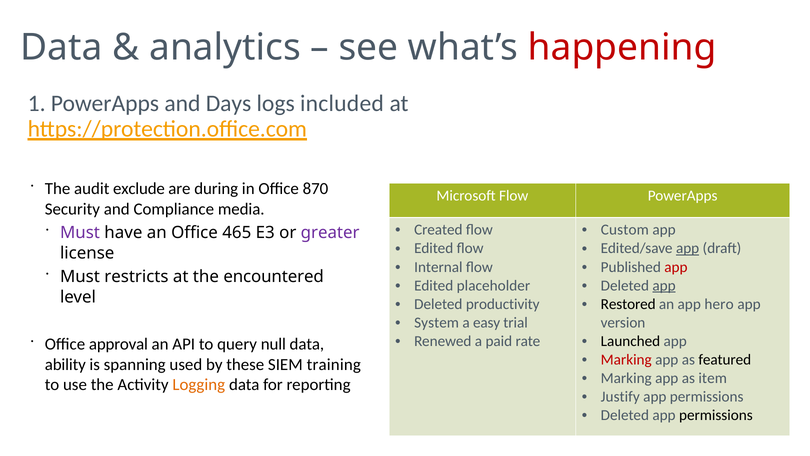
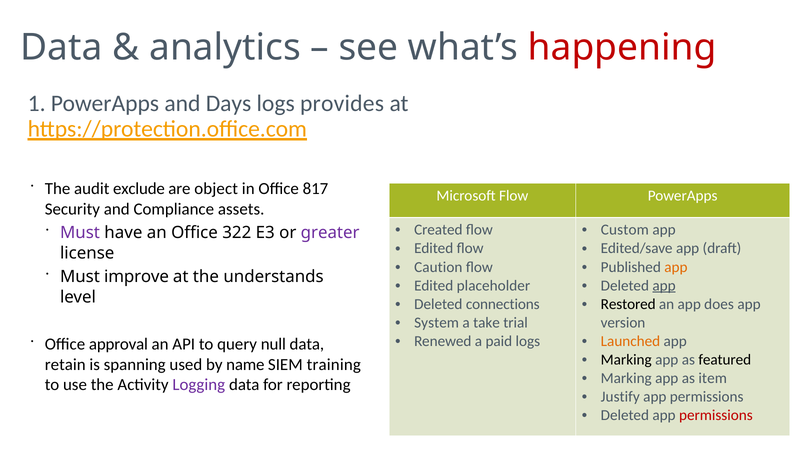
included: included -> provides
during: during -> object
870: 870 -> 817
media: media -> assets
465: 465 -> 322
app at (688, 248) underline: present -> none
Internal: Internal -> Caution
app at (676, 267) colour: red -> orange
restricts: restricts -> improve
encountered: encountered -> understands
productivity: productivity -> connections
hero: hero -> does
easy: easy -> take
paid rate: rate -> logs
Launched colour: black -> orange
Marking at (626, 359) colour: red -> black
ability: ability -> retain
these: these -> name
Logging colour: orange -> purple
permissions at (716, 415) colour: black -> red
